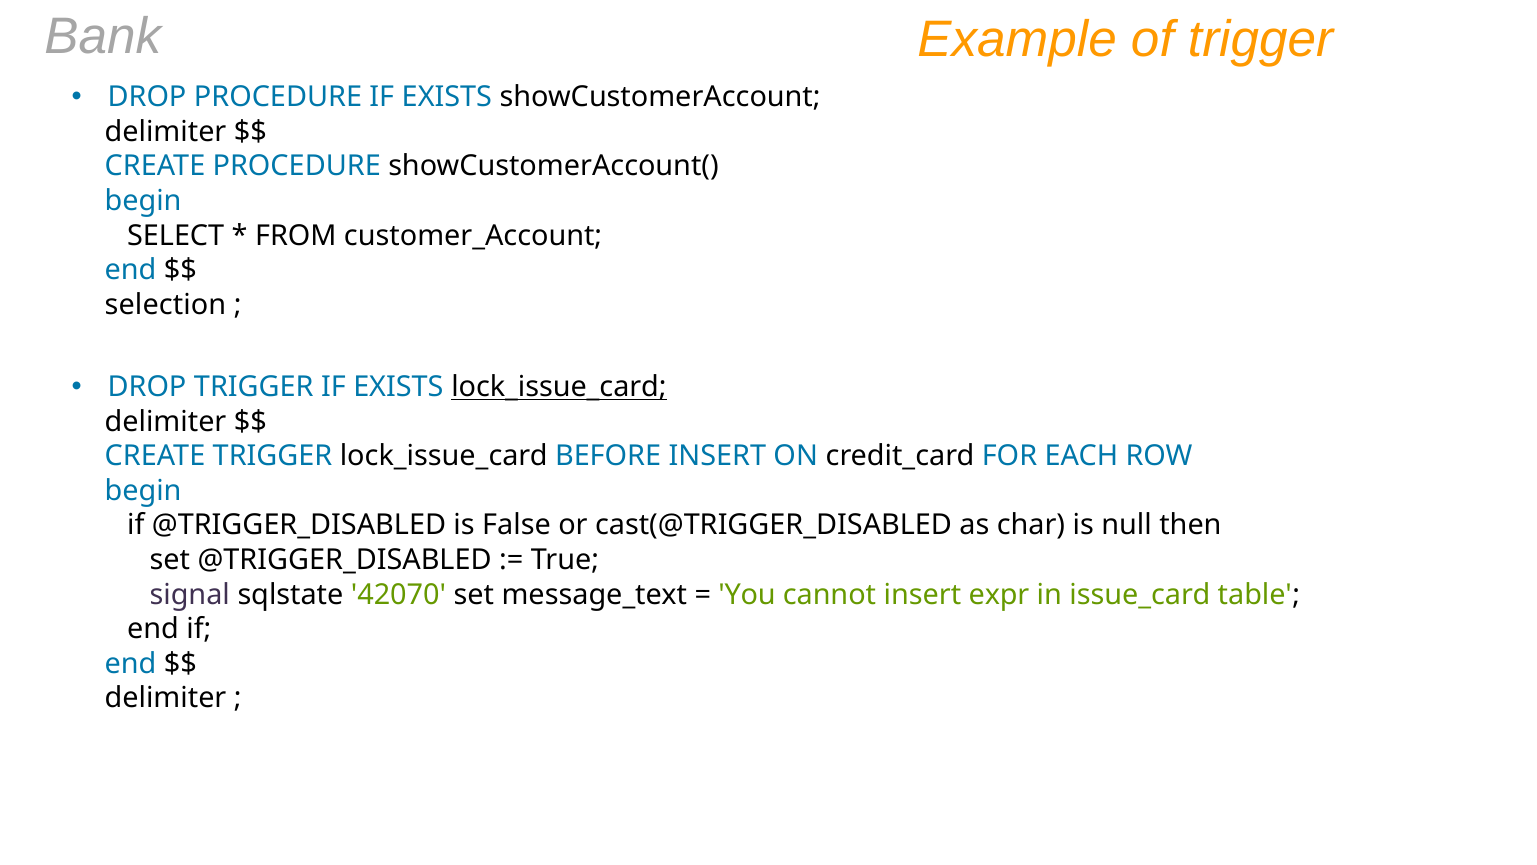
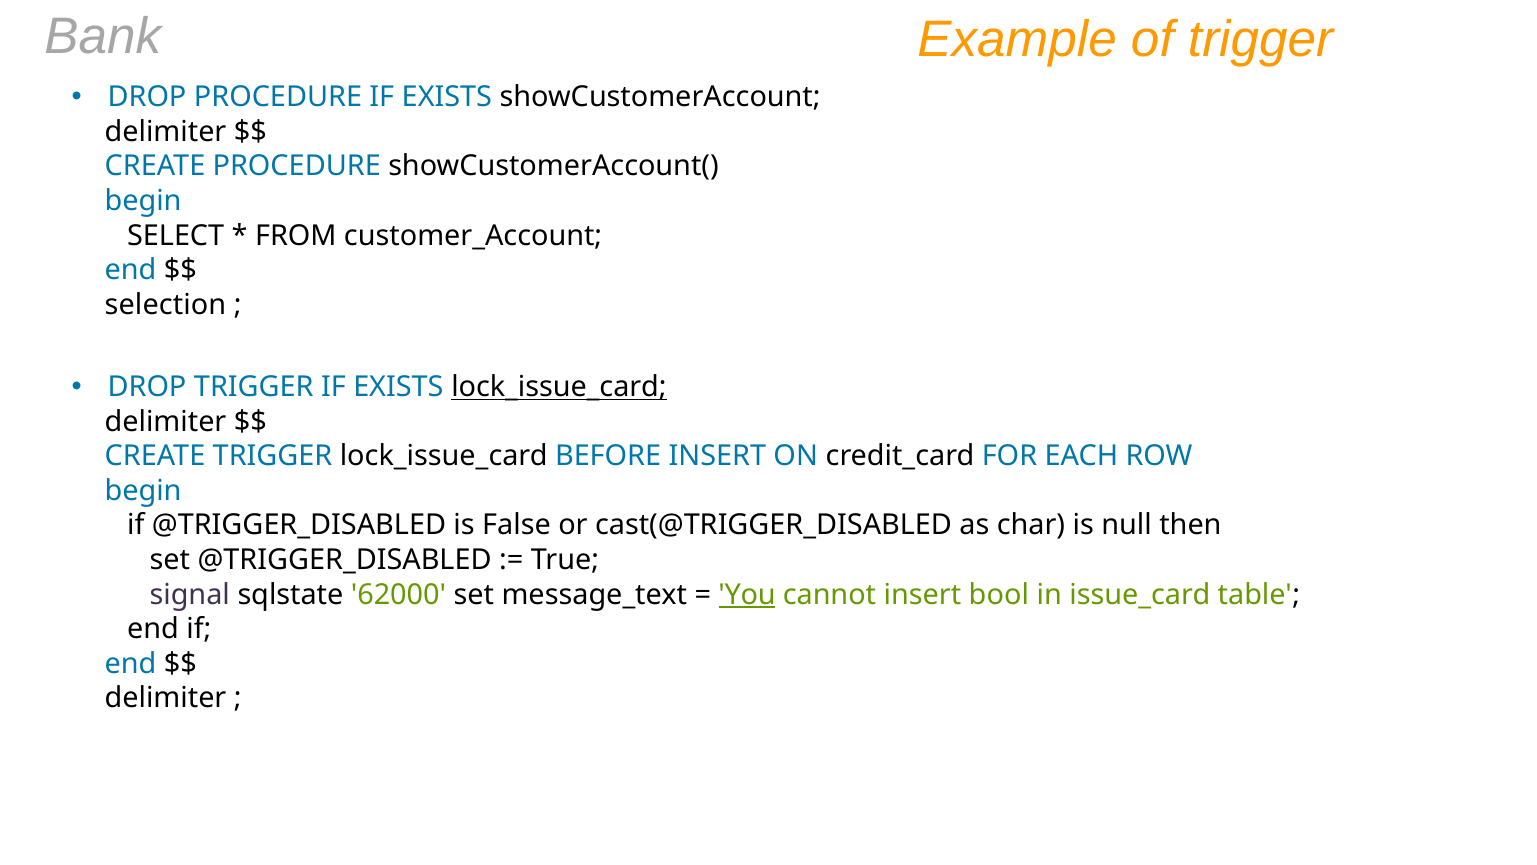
42070: 42070 -> 62000
You underline: none -> present
expr: expr -> bool
